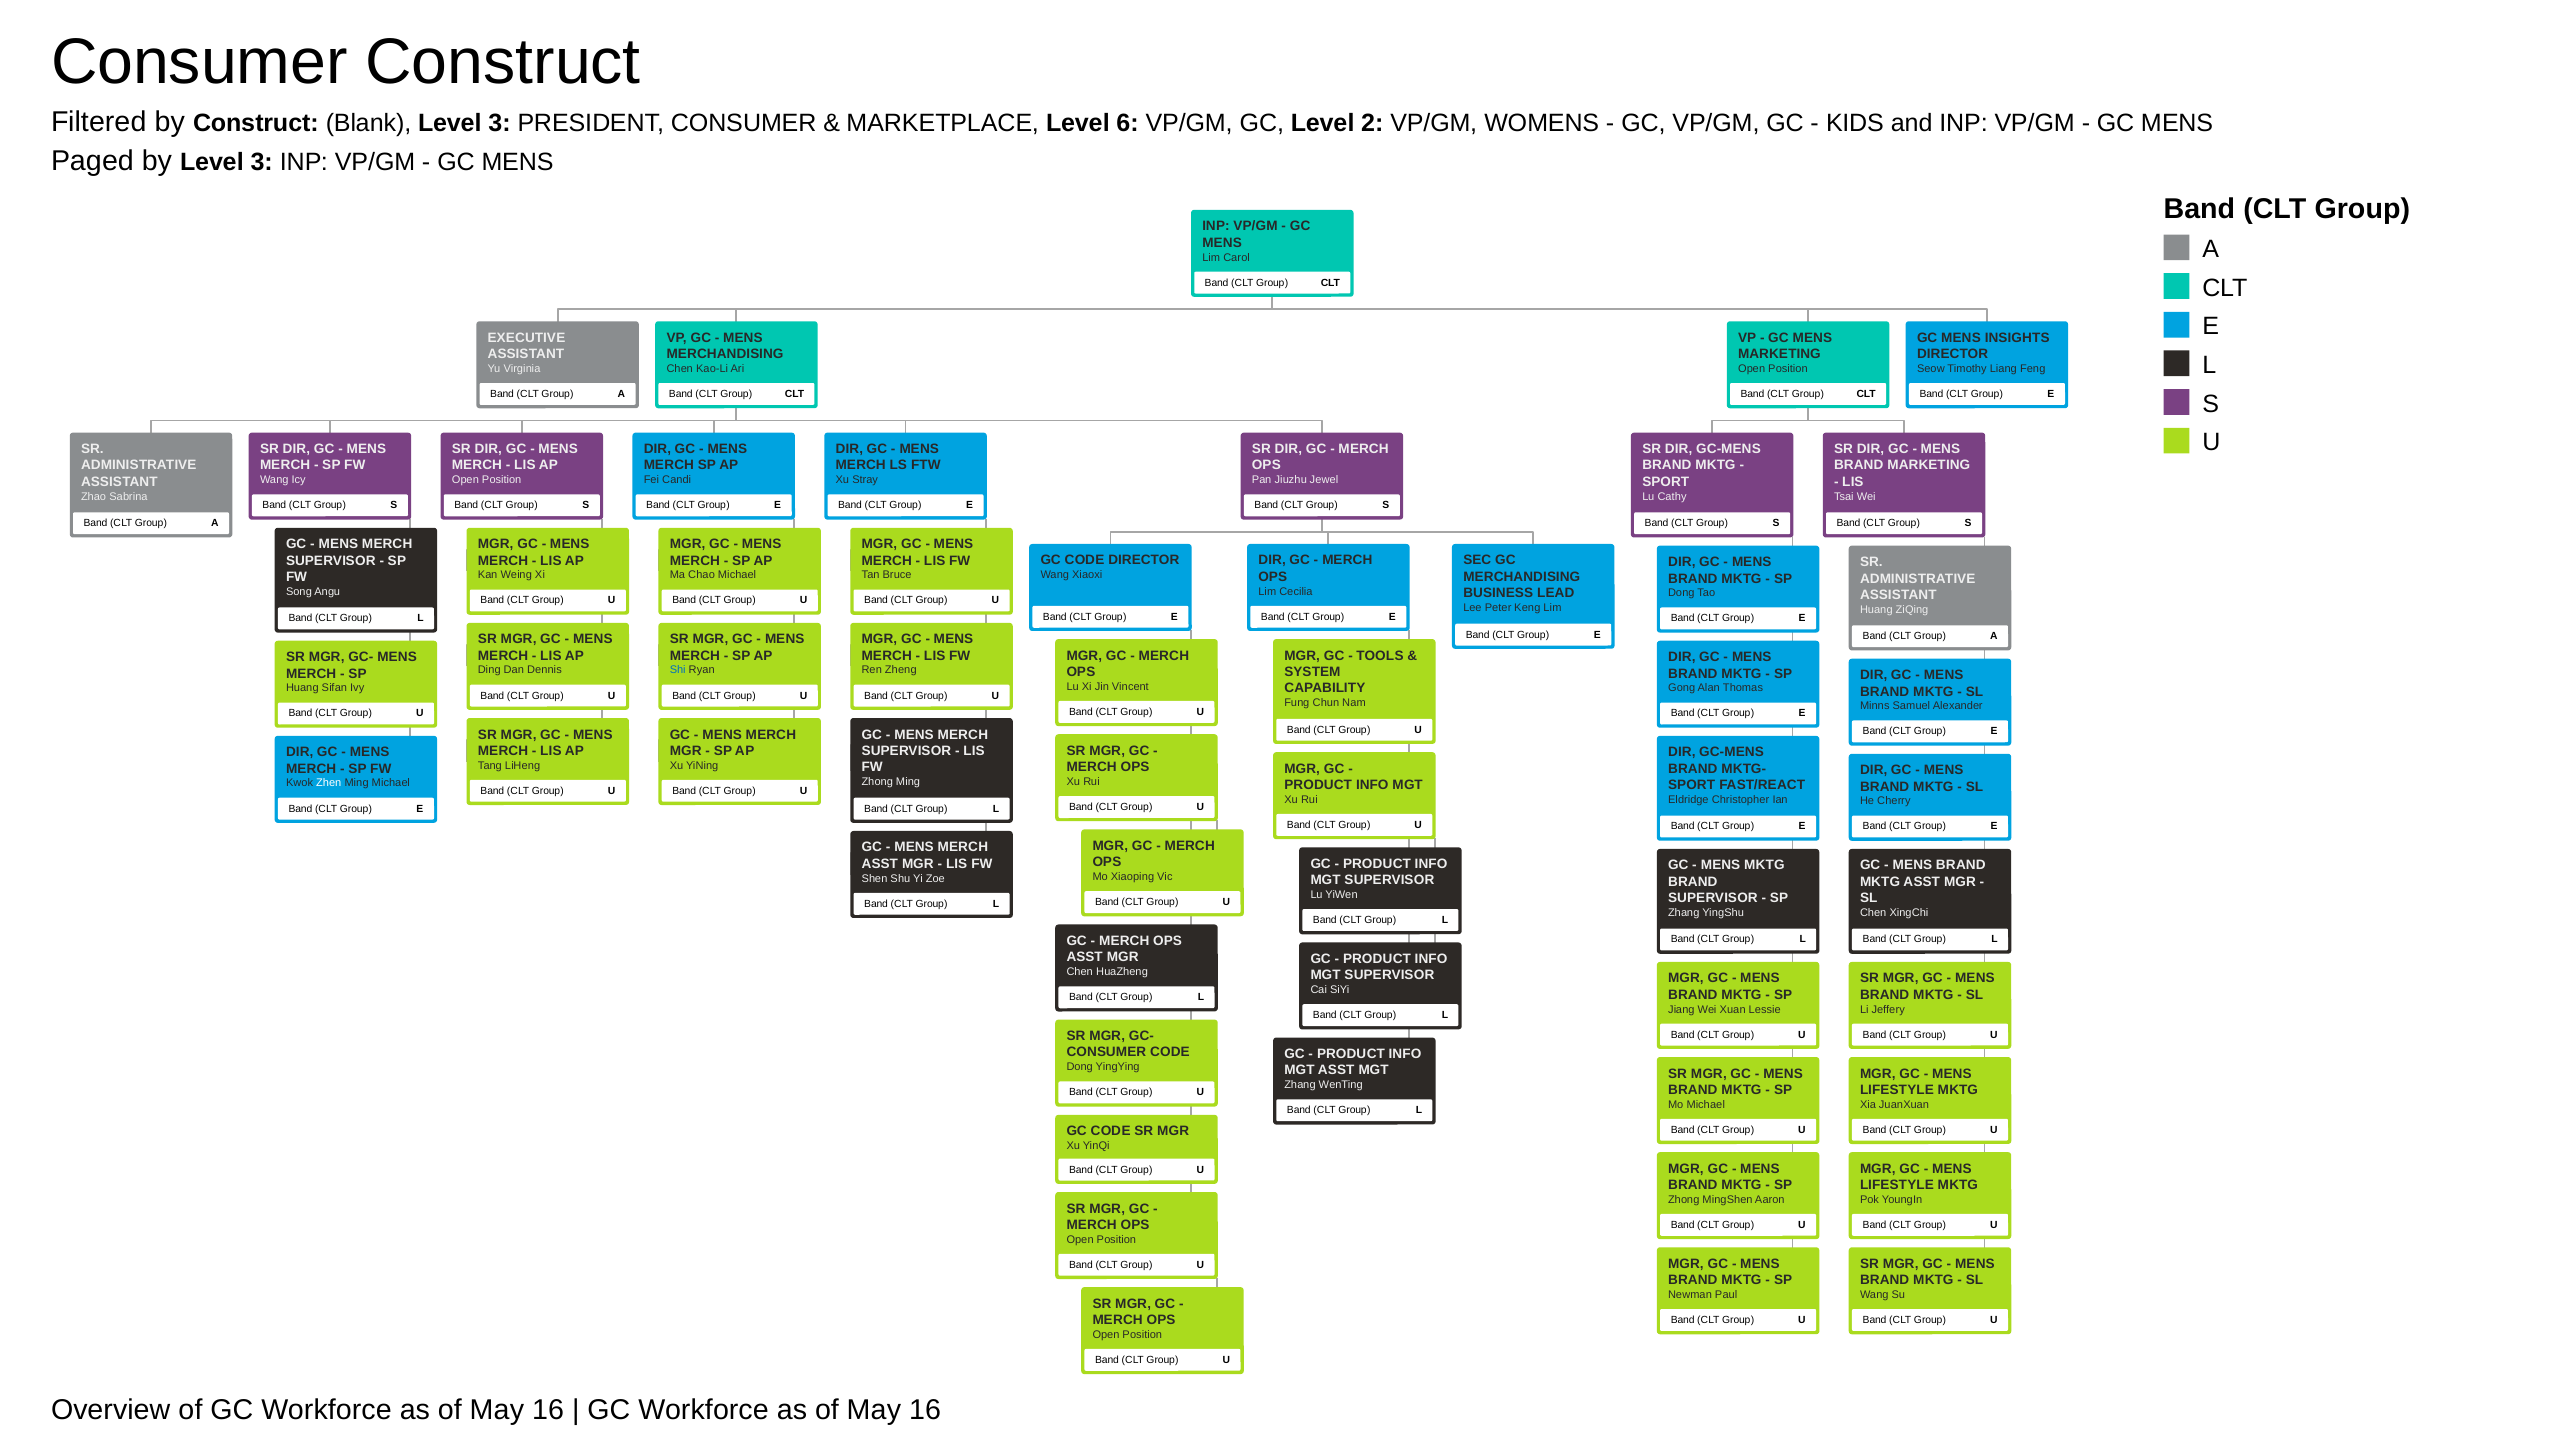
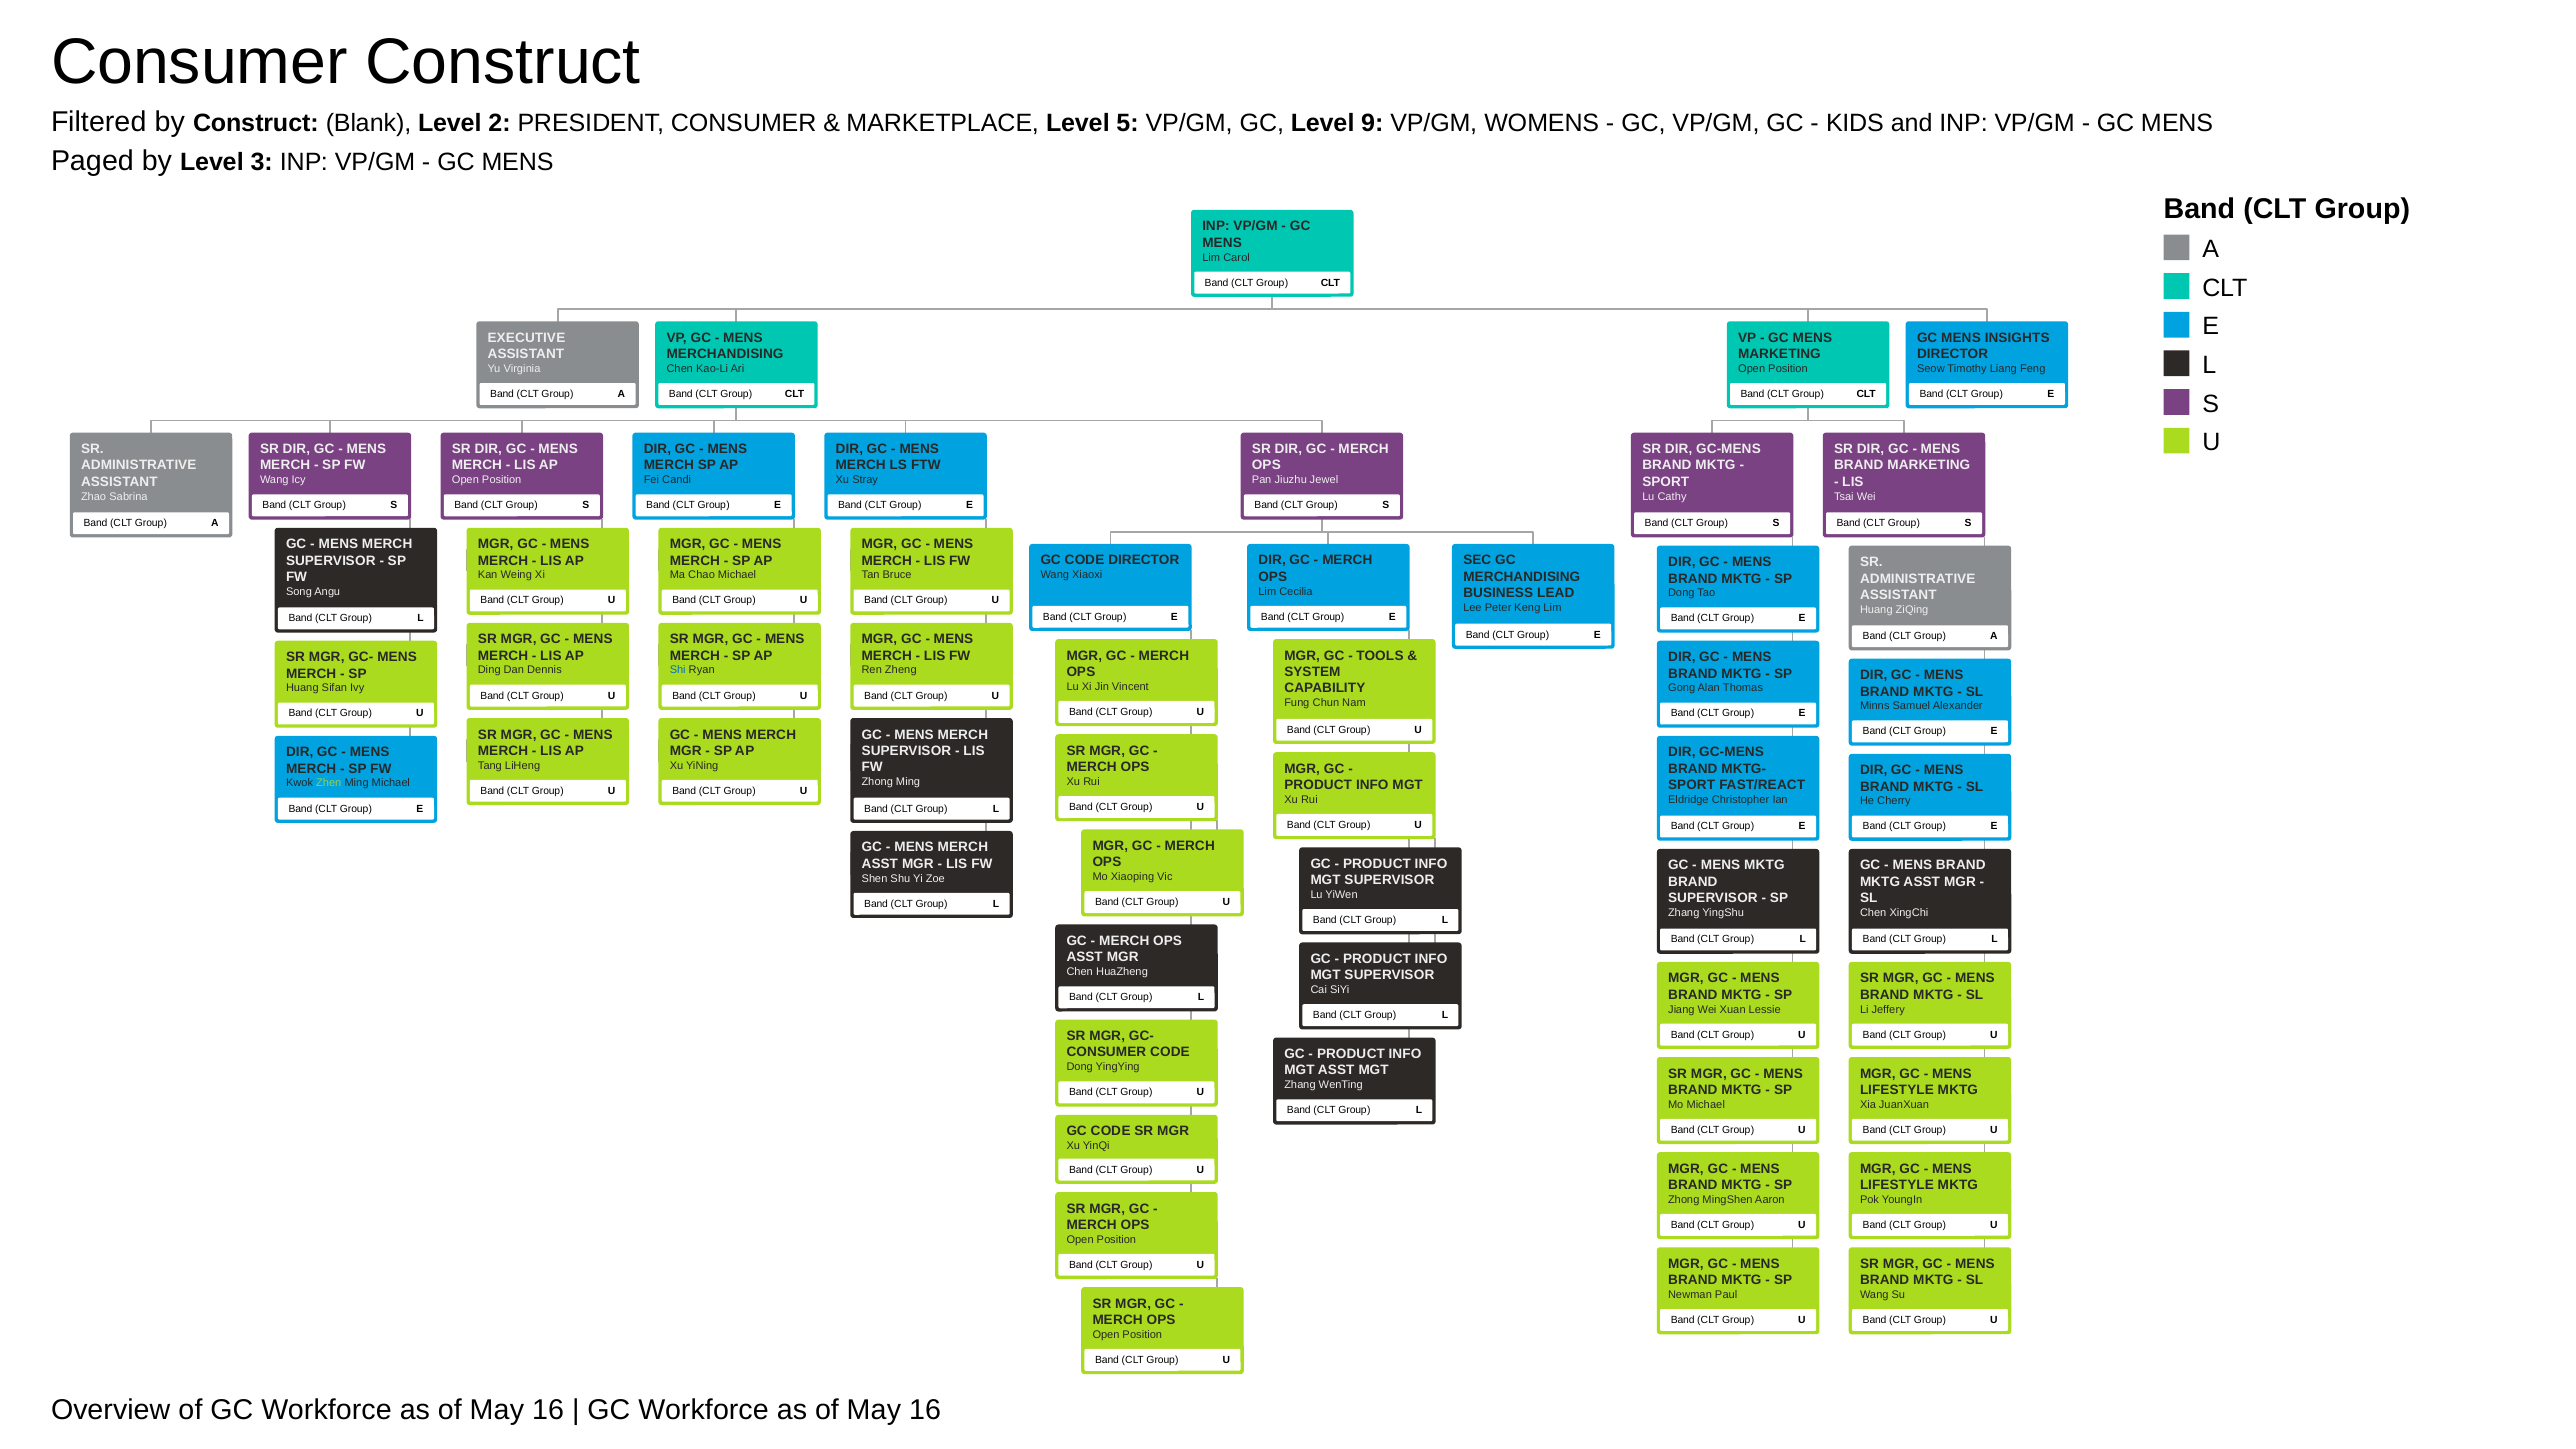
Blank Level 3: 3 -> 2
6: 6 -> 5
2: 2 -> 9
Zhen colour: white -> light green
